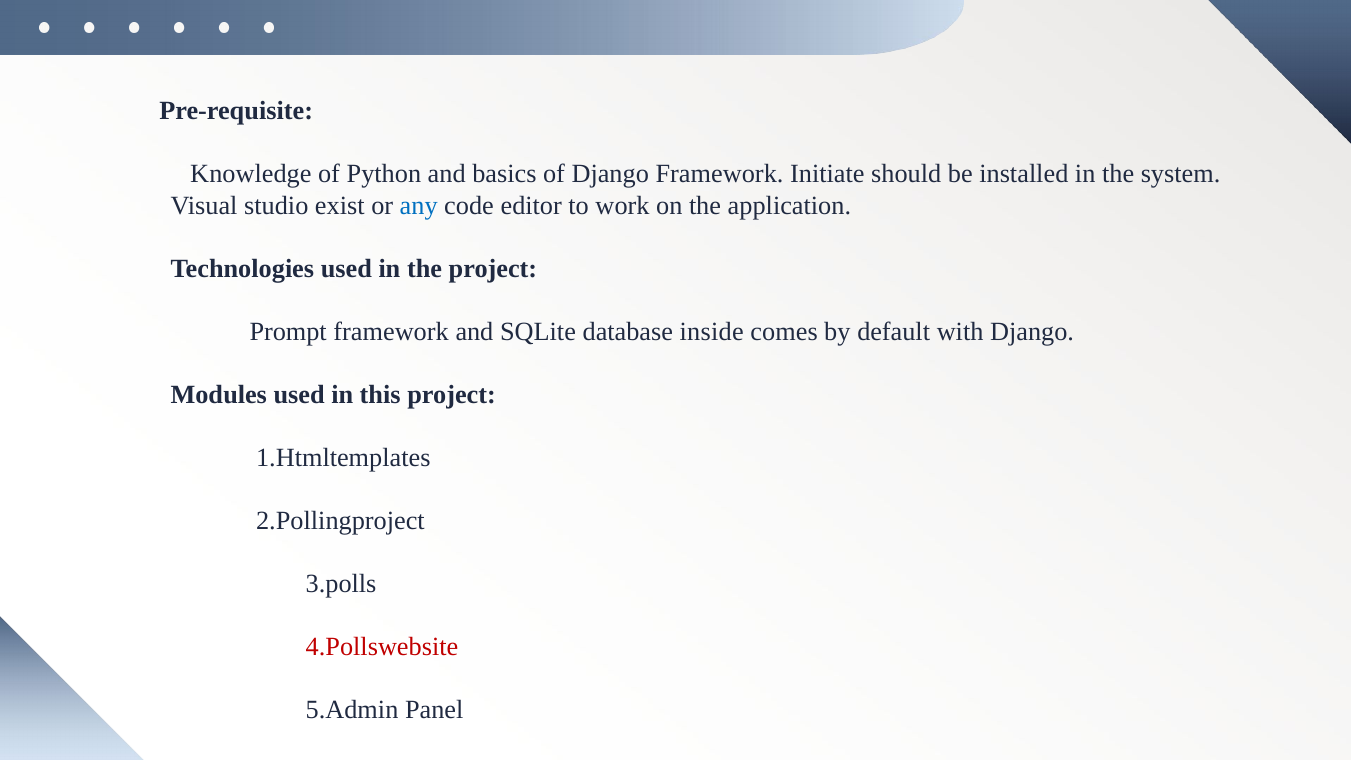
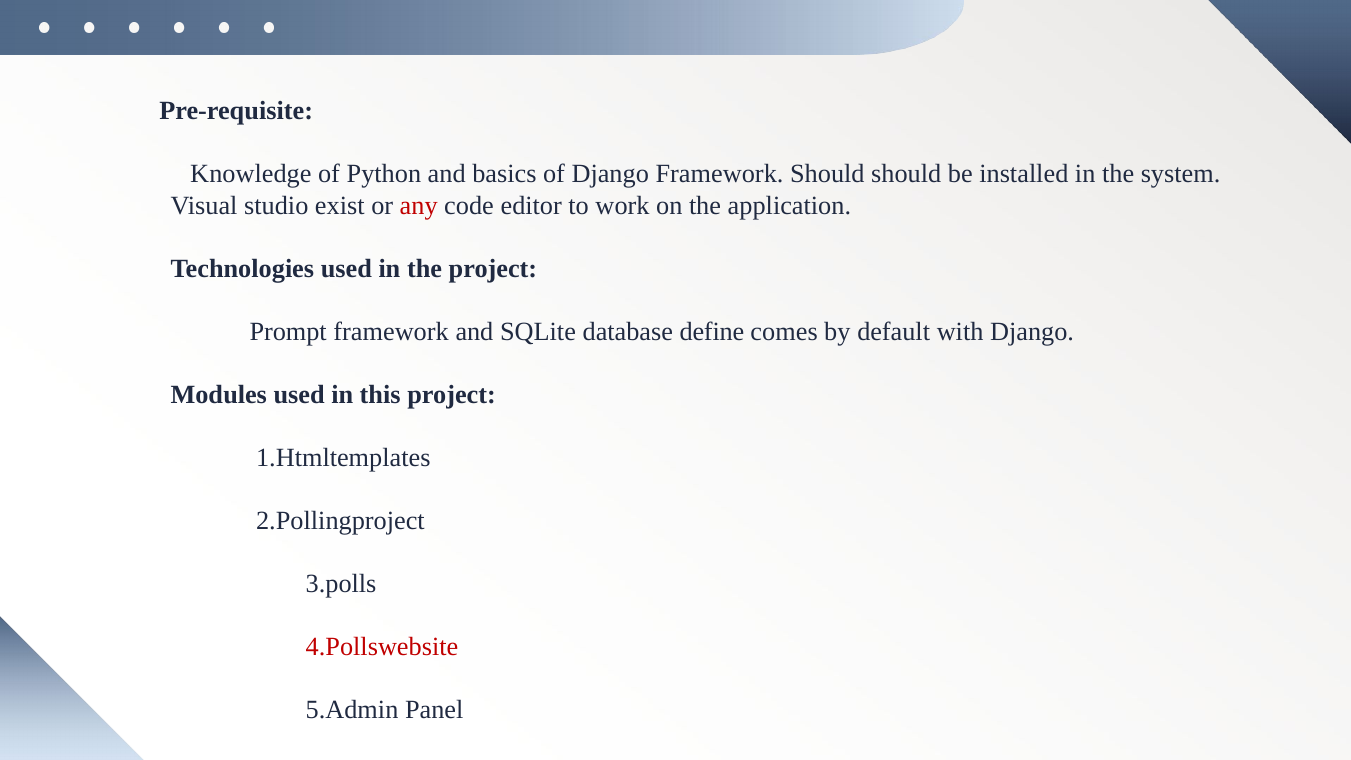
Framework Initiate: Initiate -> Should
any colour: blue -> red
inside: inside -> define
